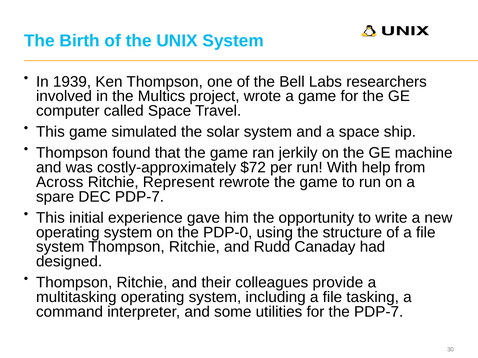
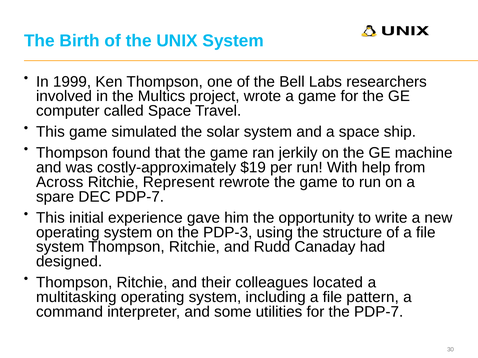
1939: 1939 -> 1999
$72: $72 -> $19
PDP-0: PDP-0 -> PDP-3
provide: provide -> located
tasking: tasking -> pattern
